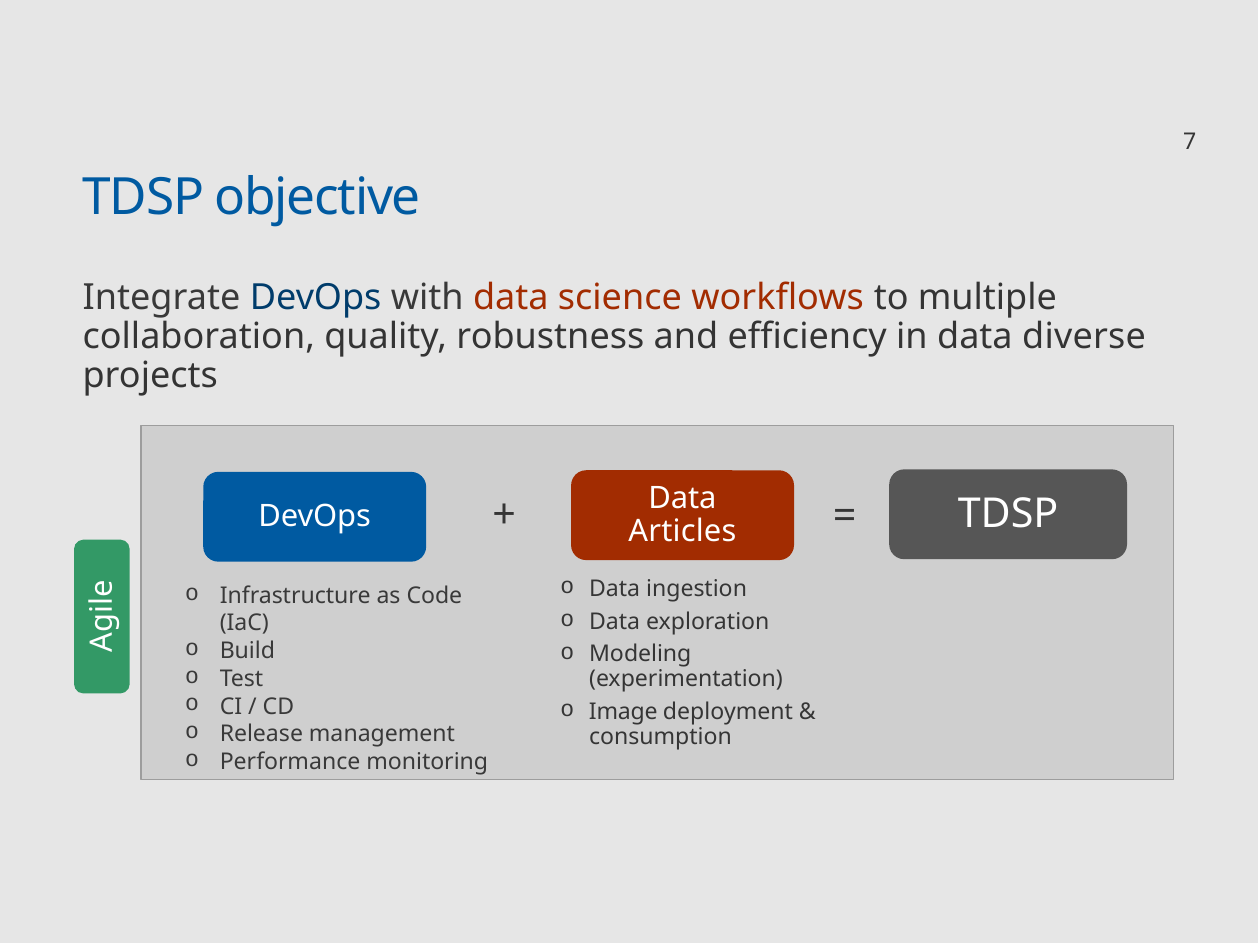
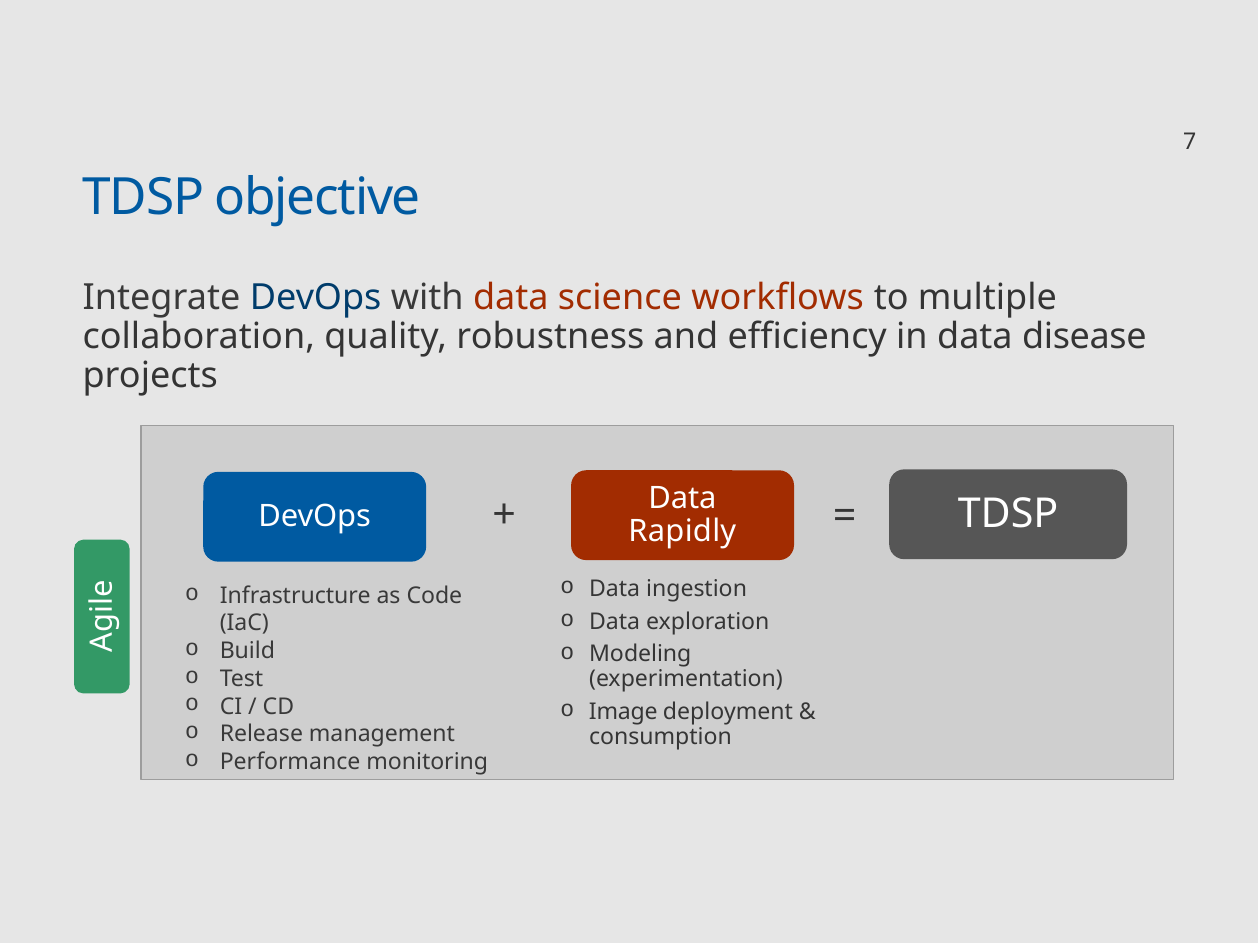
diverse: diverse -> disease
Articles: Articles -> Rapidly
